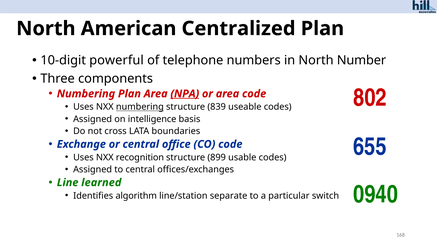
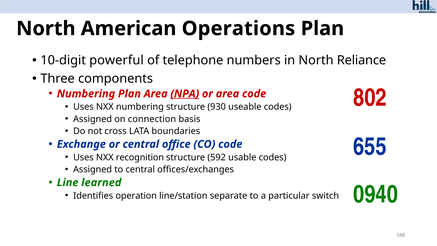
Centralized: Centralized -> Operations
Number: Number -> Reliance
numbering at (140, 107) underline: present -> none
839: 839 -> 930
intelligence: intelligence -> connection
899: 899 -> 592
algorithm: algorithm -> operation
